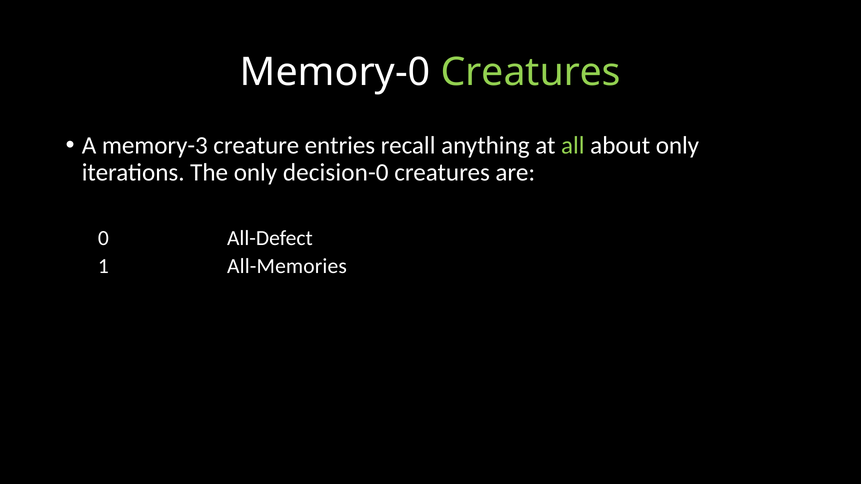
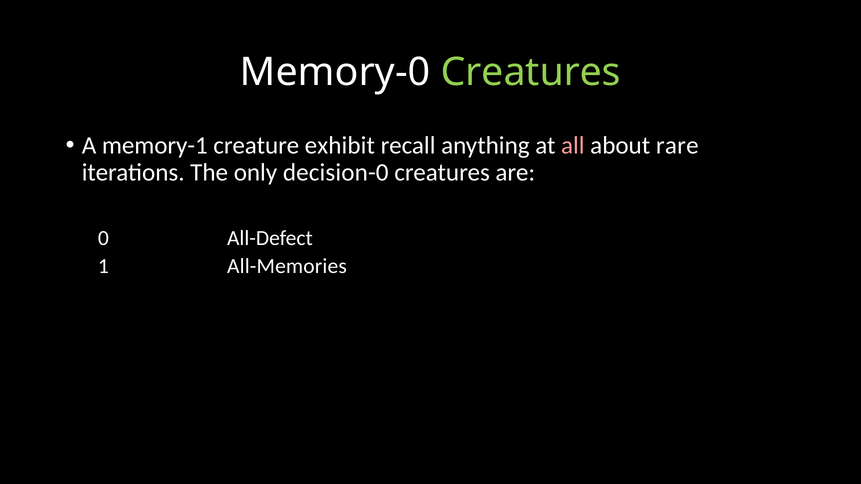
memory-3: memory-3 -> memory-1
entries: entries -> exhibit
all colour: light green -> pink
about only: only -> rare
